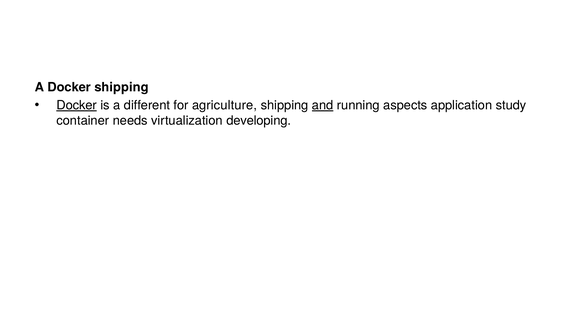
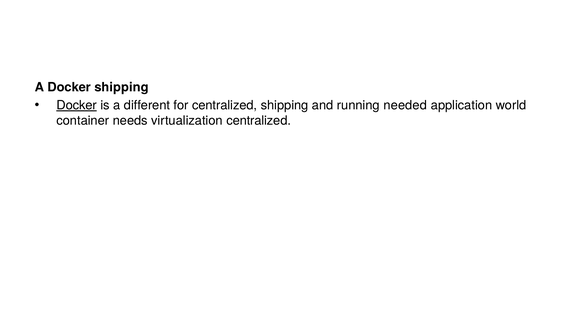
for agriculture: agriculture -> centralized
and underline: present -> none
aspects: aspects -> needed
study: study -> world
virtualization developing: developing -> centralized
